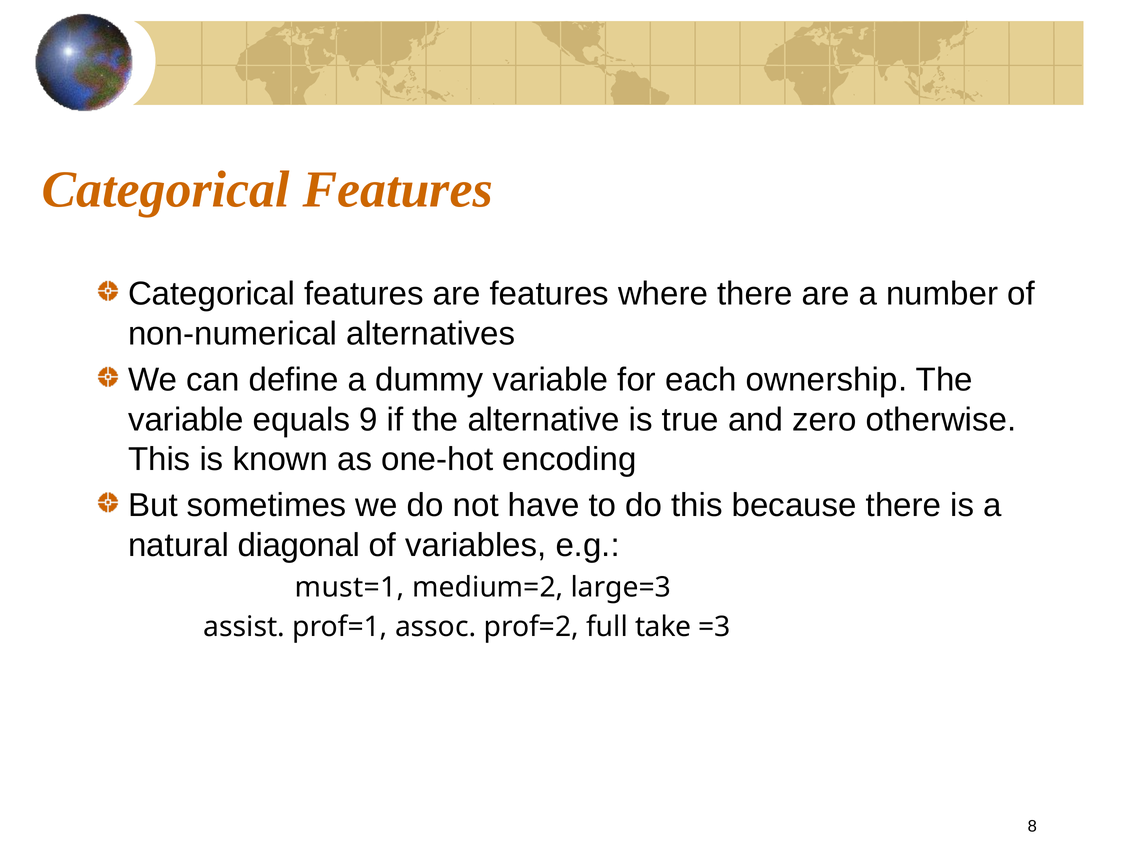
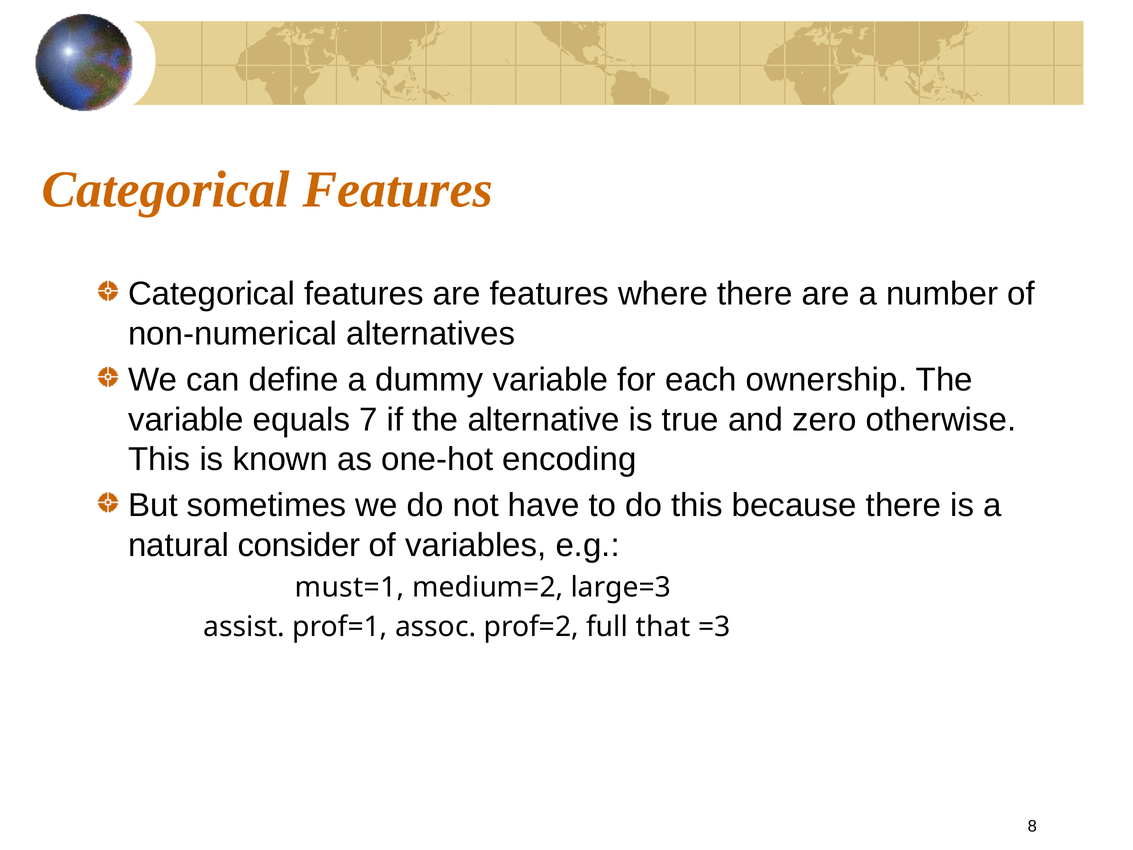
9: 9 -> 7
diagonal: diagonal -> consider
take: take -> that
